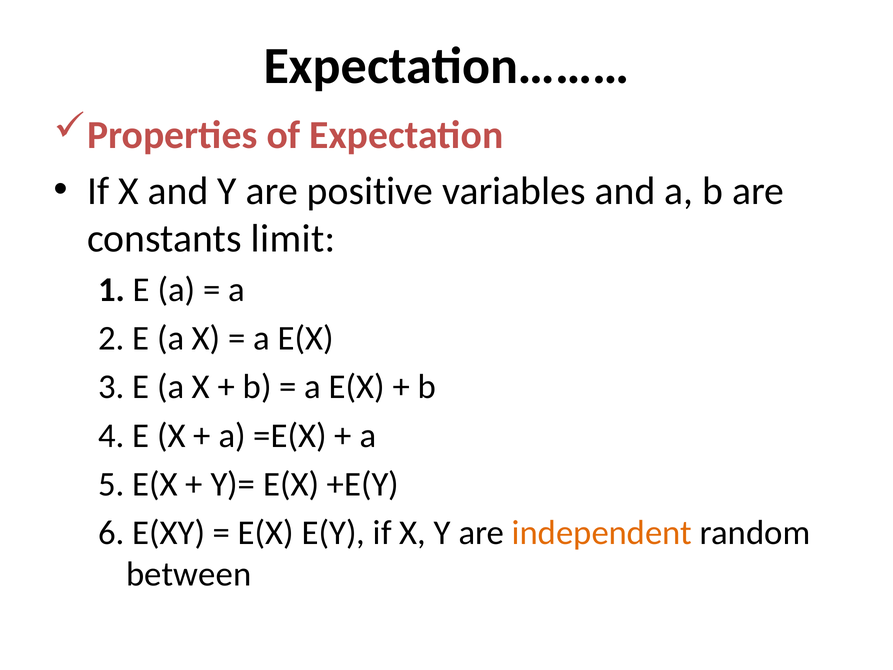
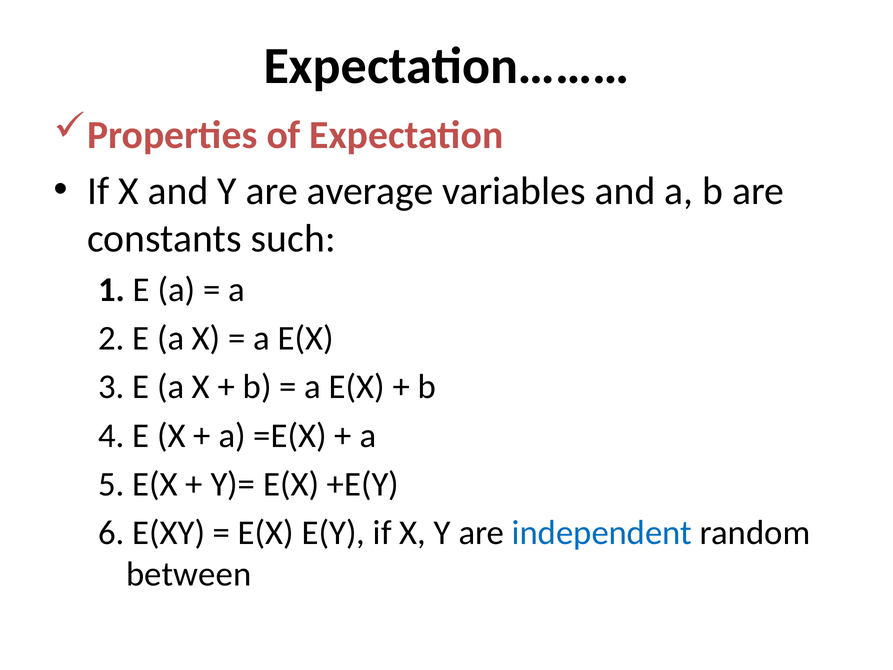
positive: positive -> average
limit: limit -> such
independent colour: orange -> blue
